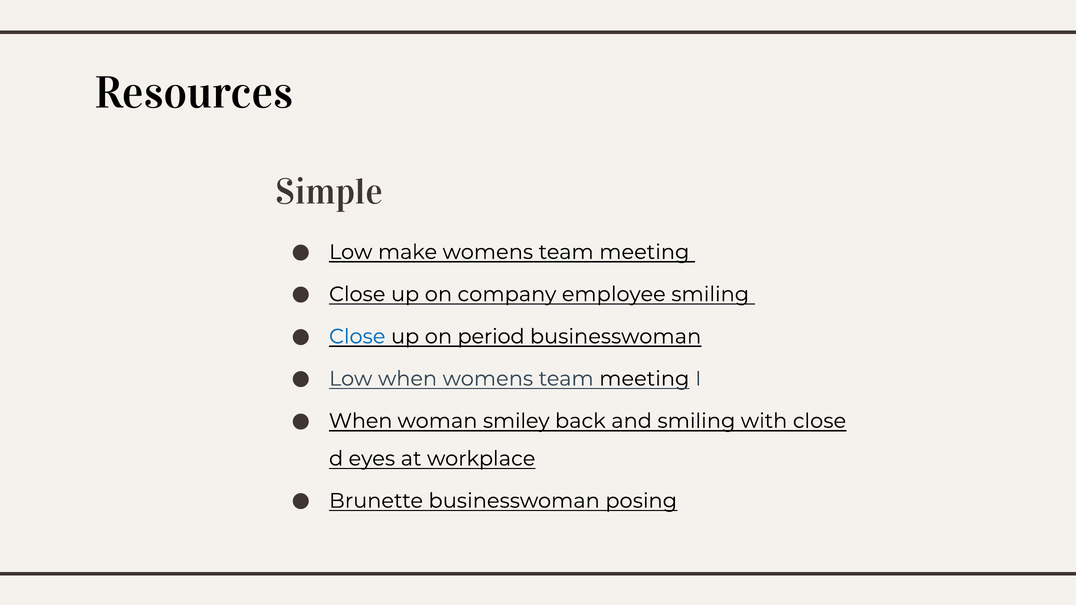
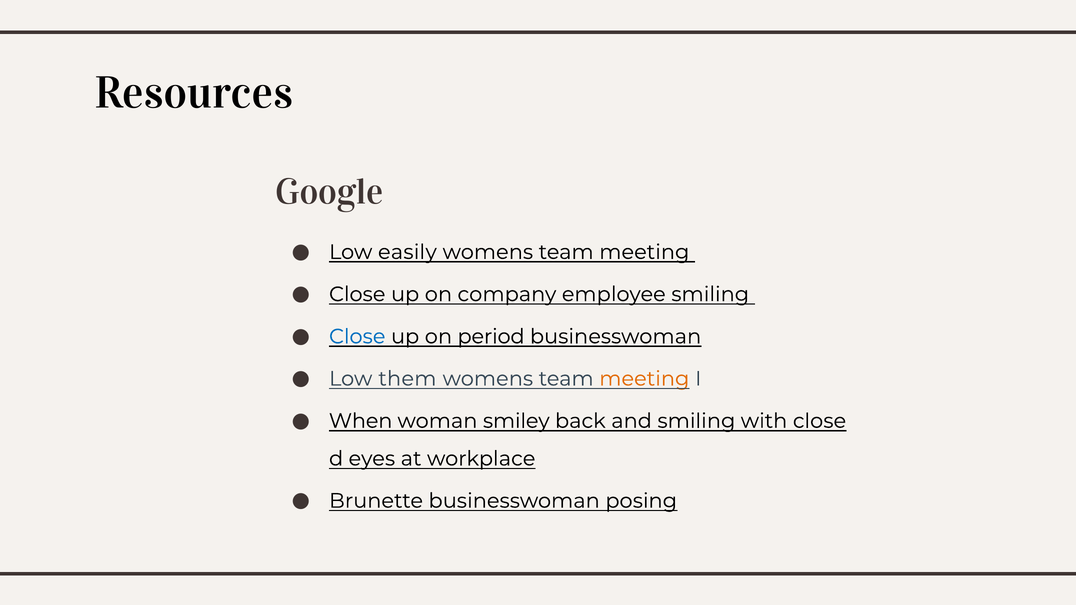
Simple: Simple -> Google
make: make -> easily
Low when: when -> them
meeting at (644, 379) colour: black -> orange
